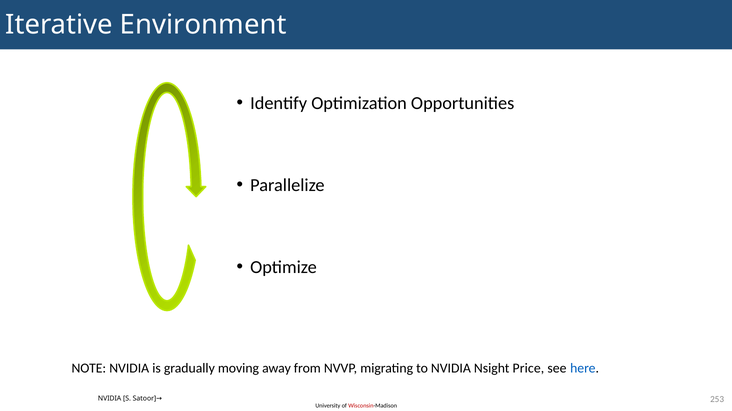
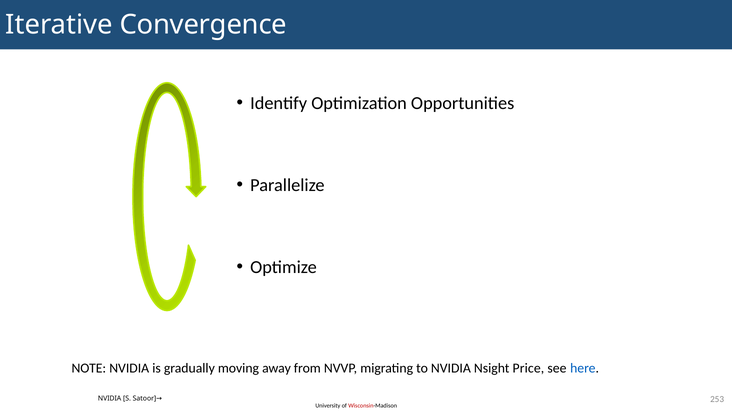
Environment: Environment -> Convergence
